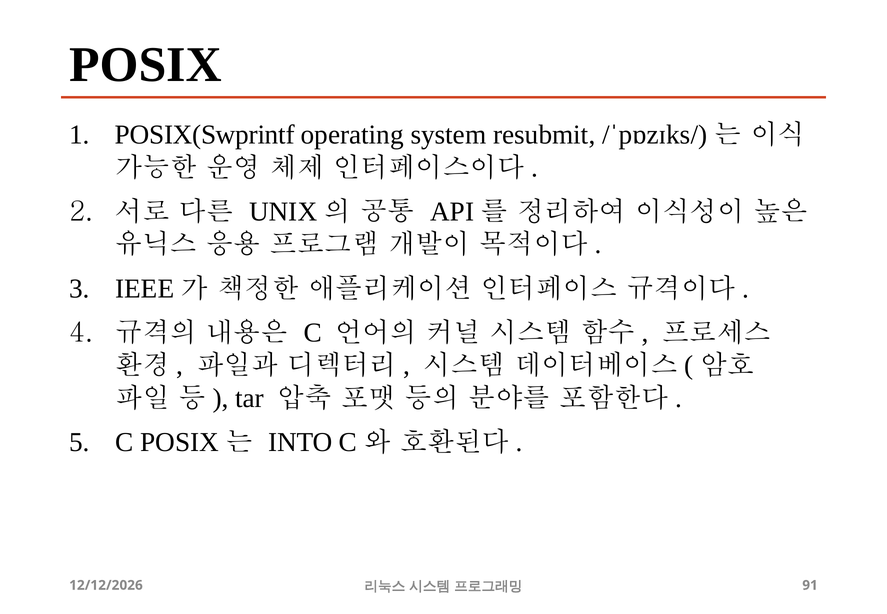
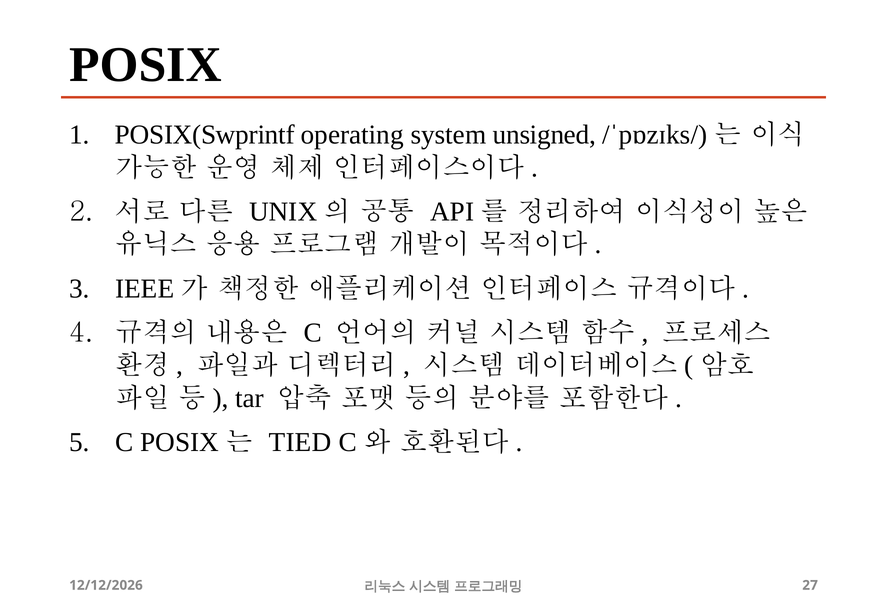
resubmit: resubmit -> unsigned
INTO: INTO -> TIED
91: 91 -> 27
